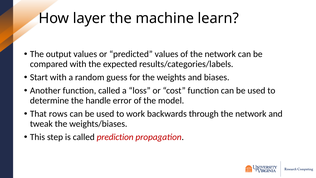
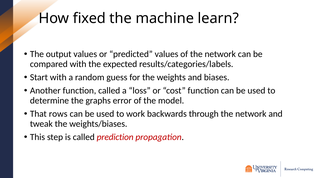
layer: layer -> fixed
handle: handle -> graphs
